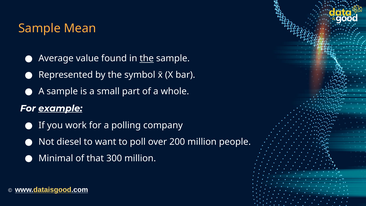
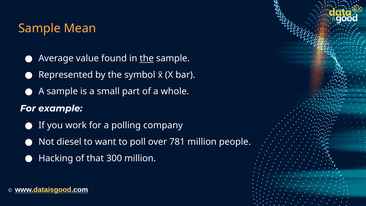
example underline: present -> none
200: 200 -> 781
Minimal: Minimal -> Hacking
